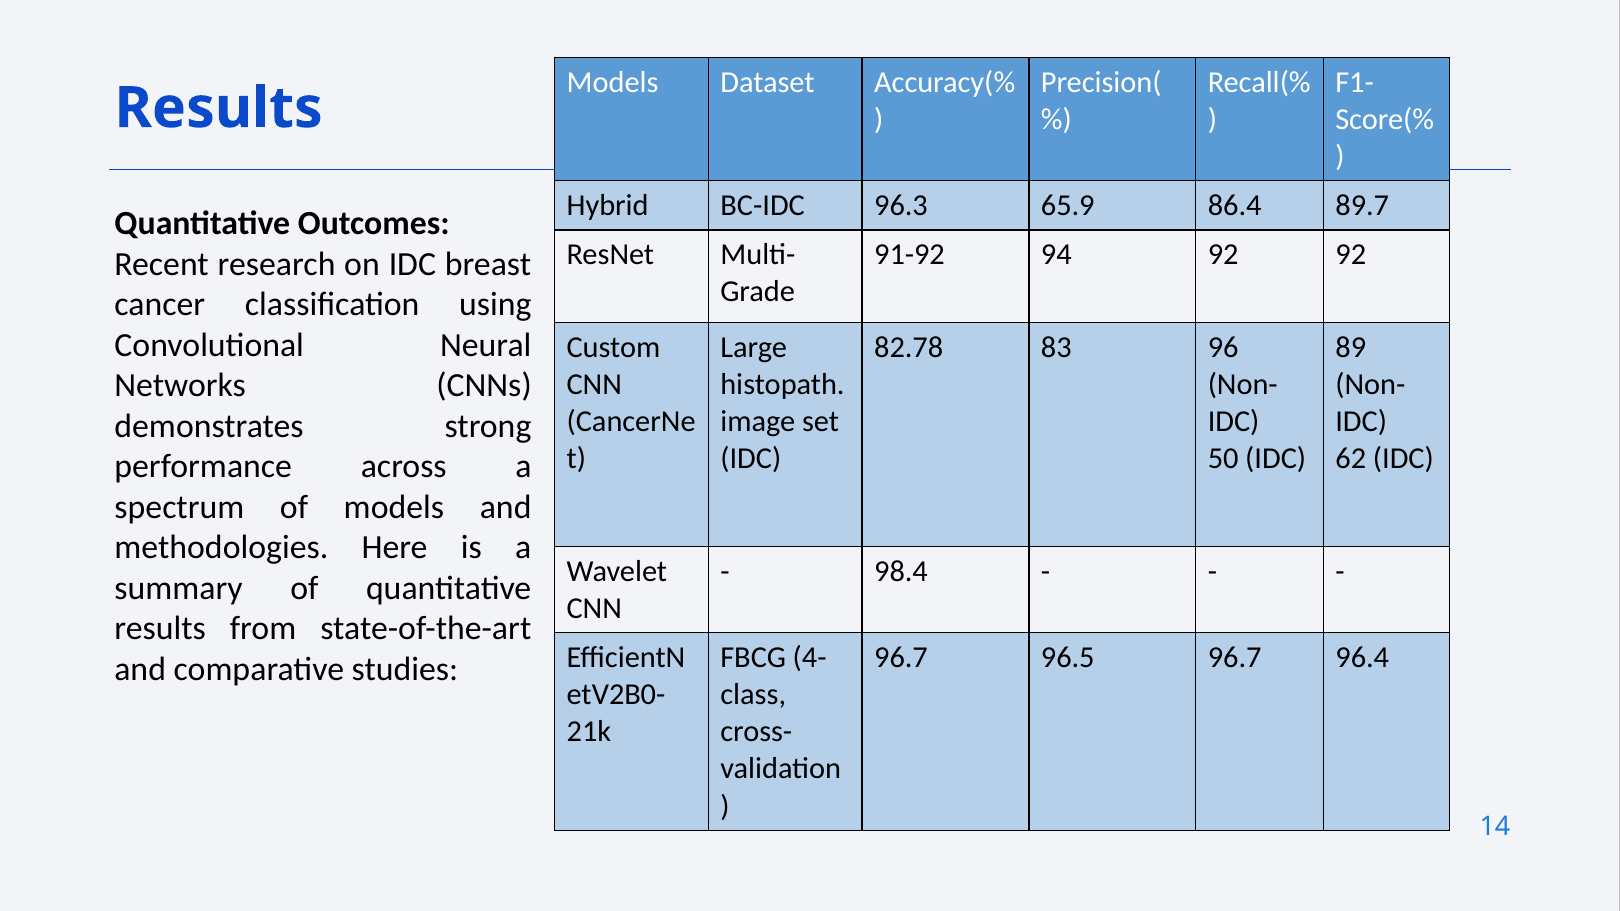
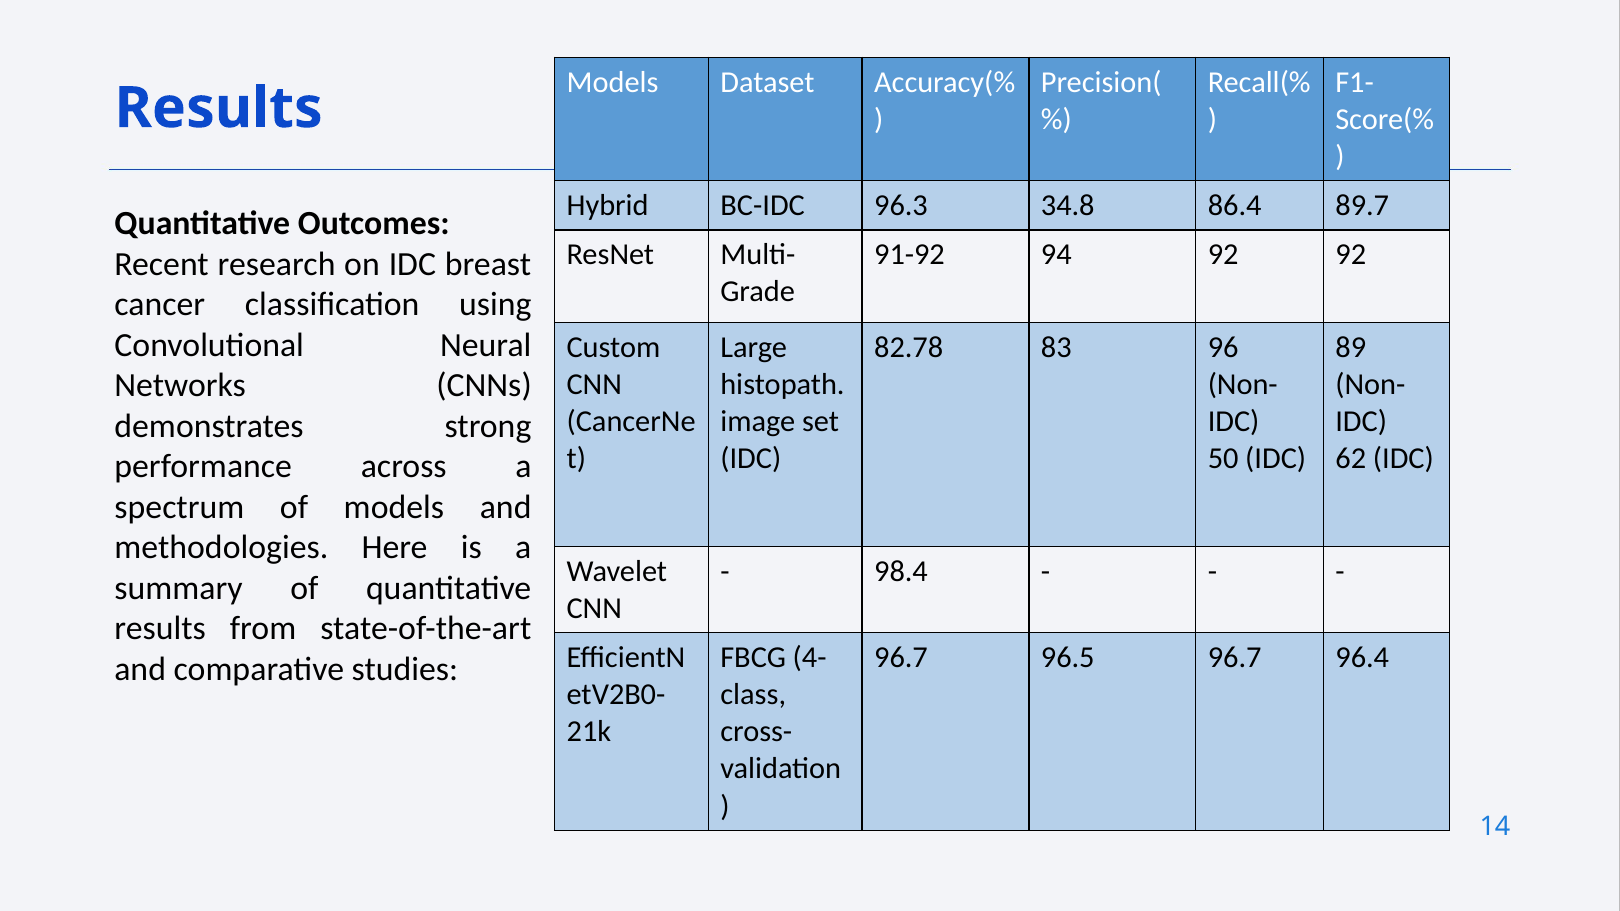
65.9: 65.9 -> 34.8
